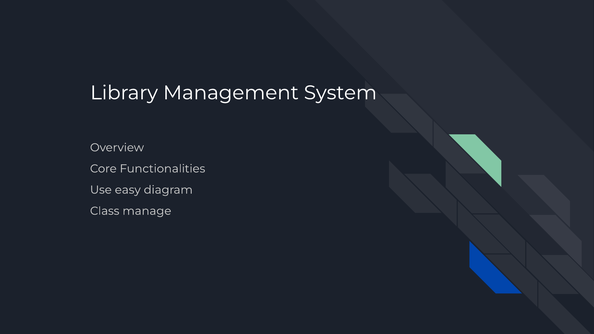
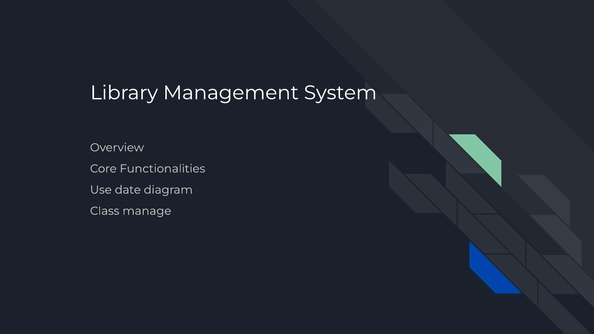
easy: easy -> date
